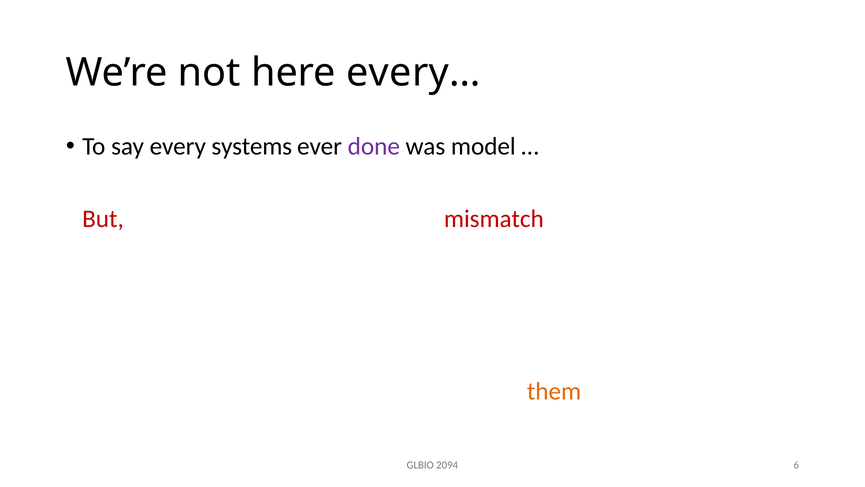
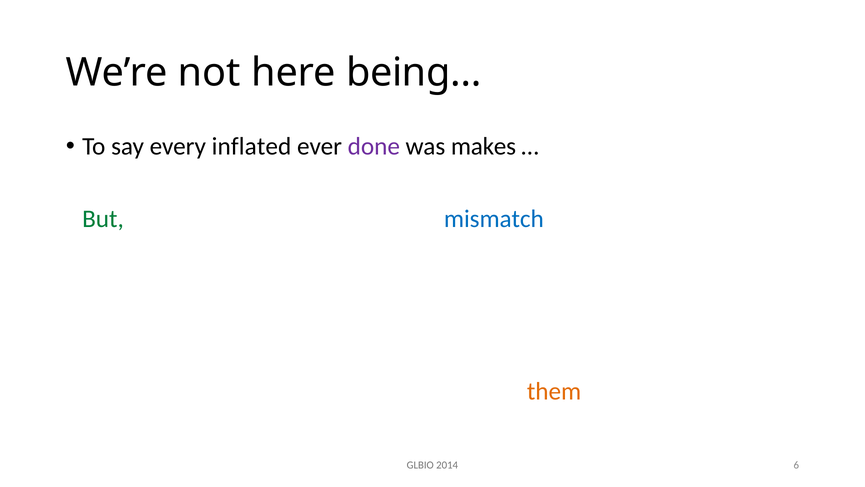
every…: every… -> being…
systems: systems -> inflated
model: model -> makes
But colour: red -> green
mismatch colour: red -> blue
2094: 2094 -> 2014
